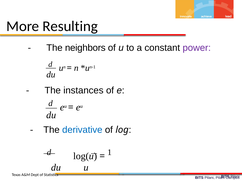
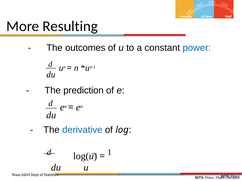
neighbors: neighbors -> outcomes
power colour: purple -> blue
instances: instances -> prediction
